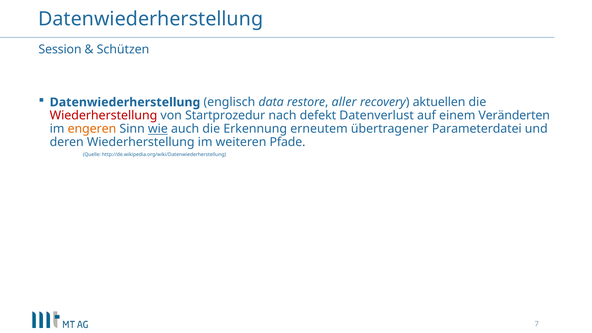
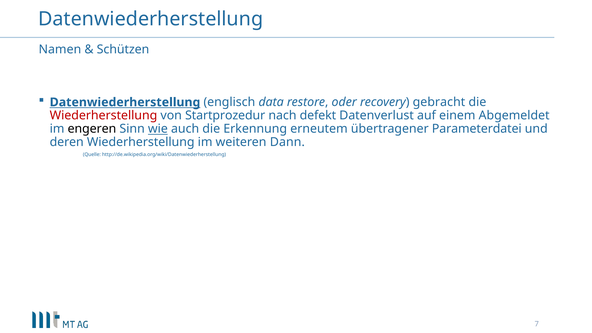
Session: Session -> Namen
Datenwiederherstellung at (125, 102) underline: none -> present
aller: aller -> oder
aktuellen: aktuellen -> gebracht
Veränderten: Veränderten -> Abgemeldet
engeren colour: orange -> black
Pfade: Pfade -> Dann
